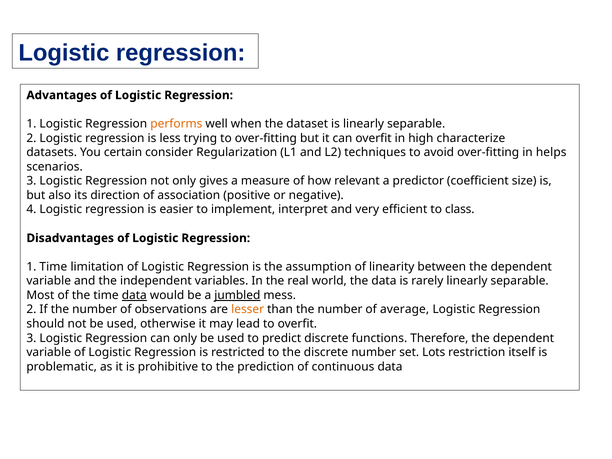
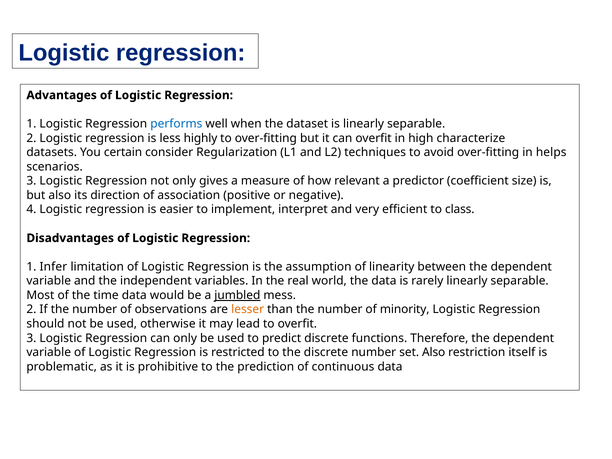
performs colour: orange -> blue
trying: trying -> highly
1 Time: Time -> Infer
data at (134, 295) underline: present -> none
average: average -> minority
set Lots: Lots -> Also
